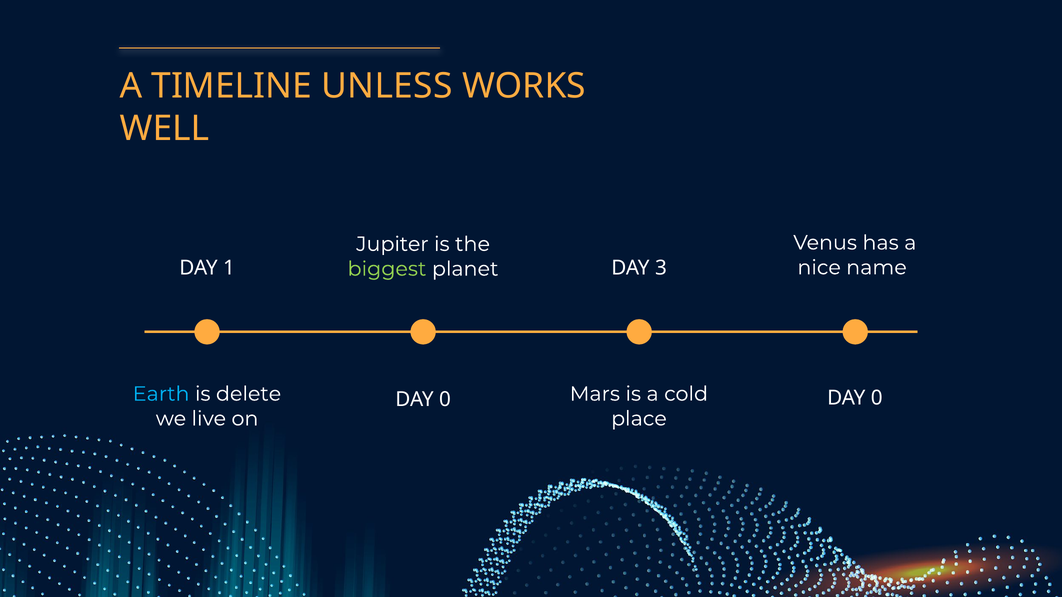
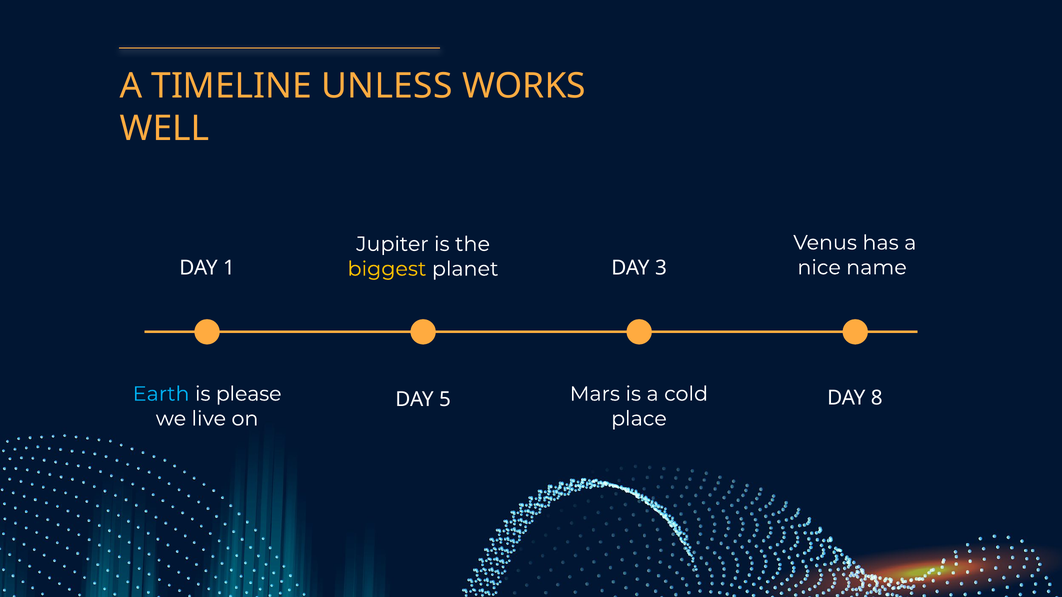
biggest colour: light green -> yellow
delete: delete -> please
0 at (877, 398): 0 -> 8
0 at (445, 400): 0 -> 5
